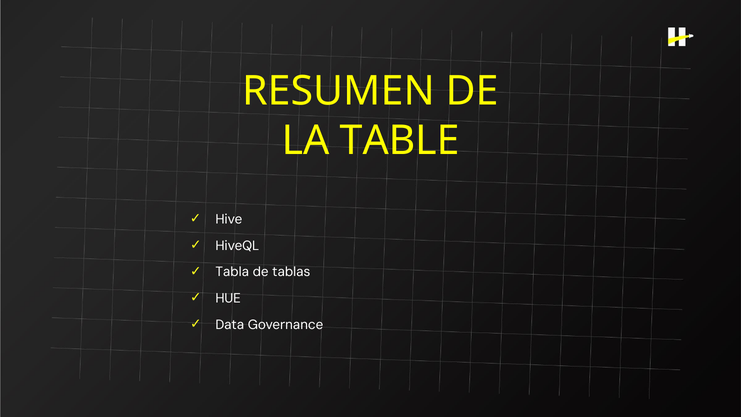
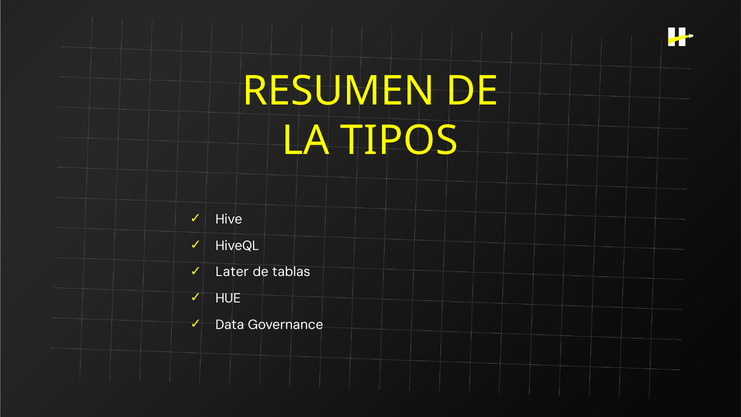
TABLE: TABLE -> TIPOS
Tabla: Tabla -> Later
